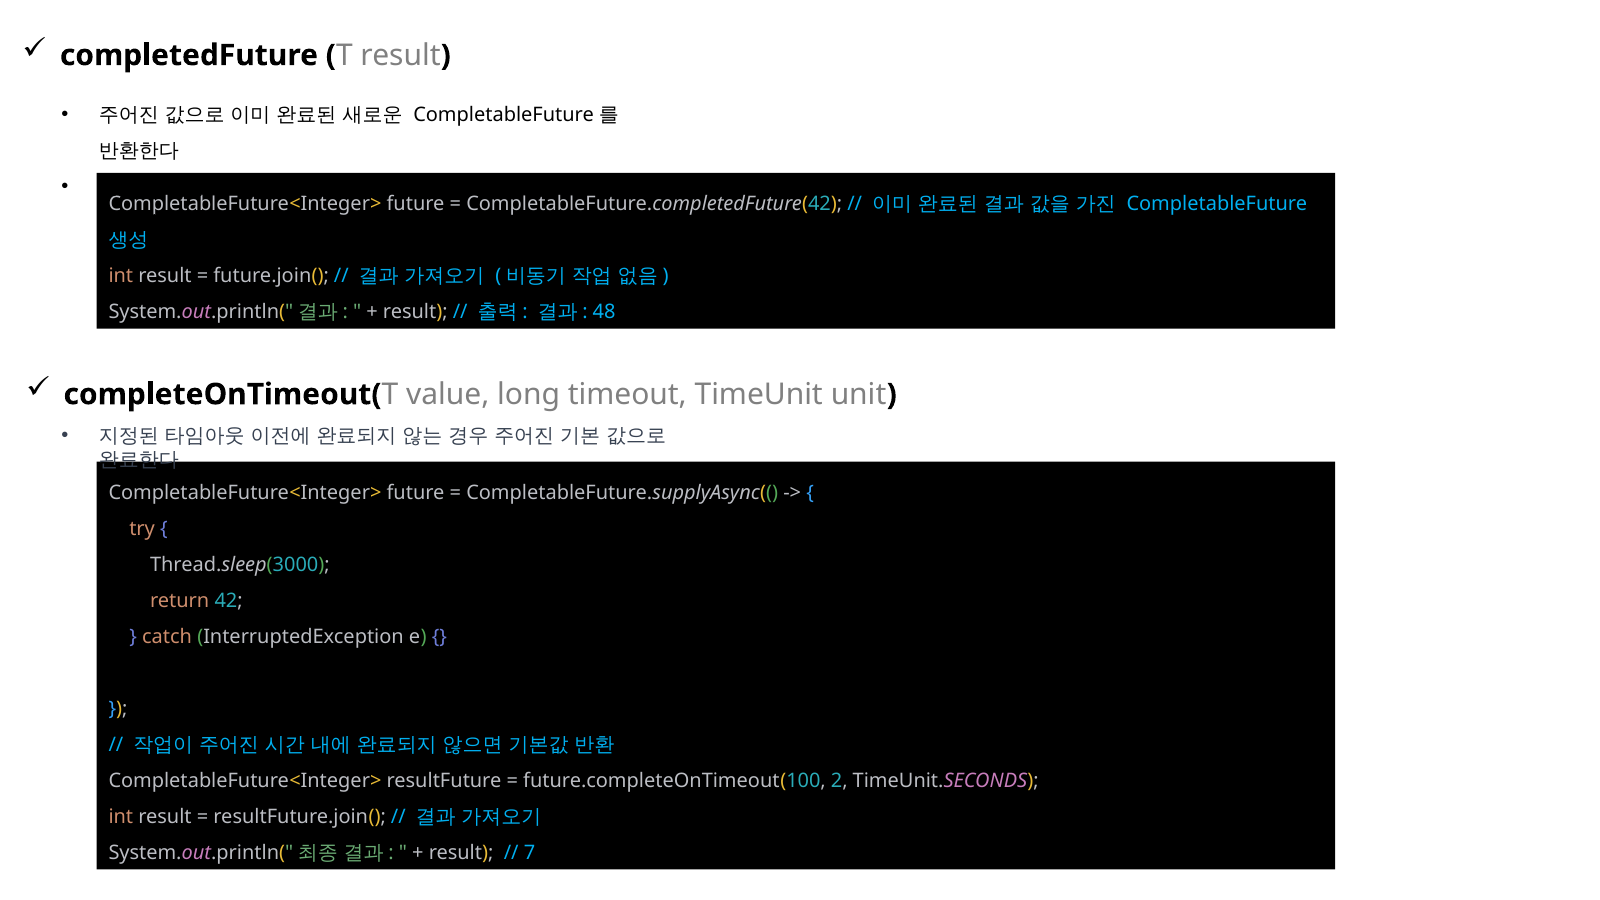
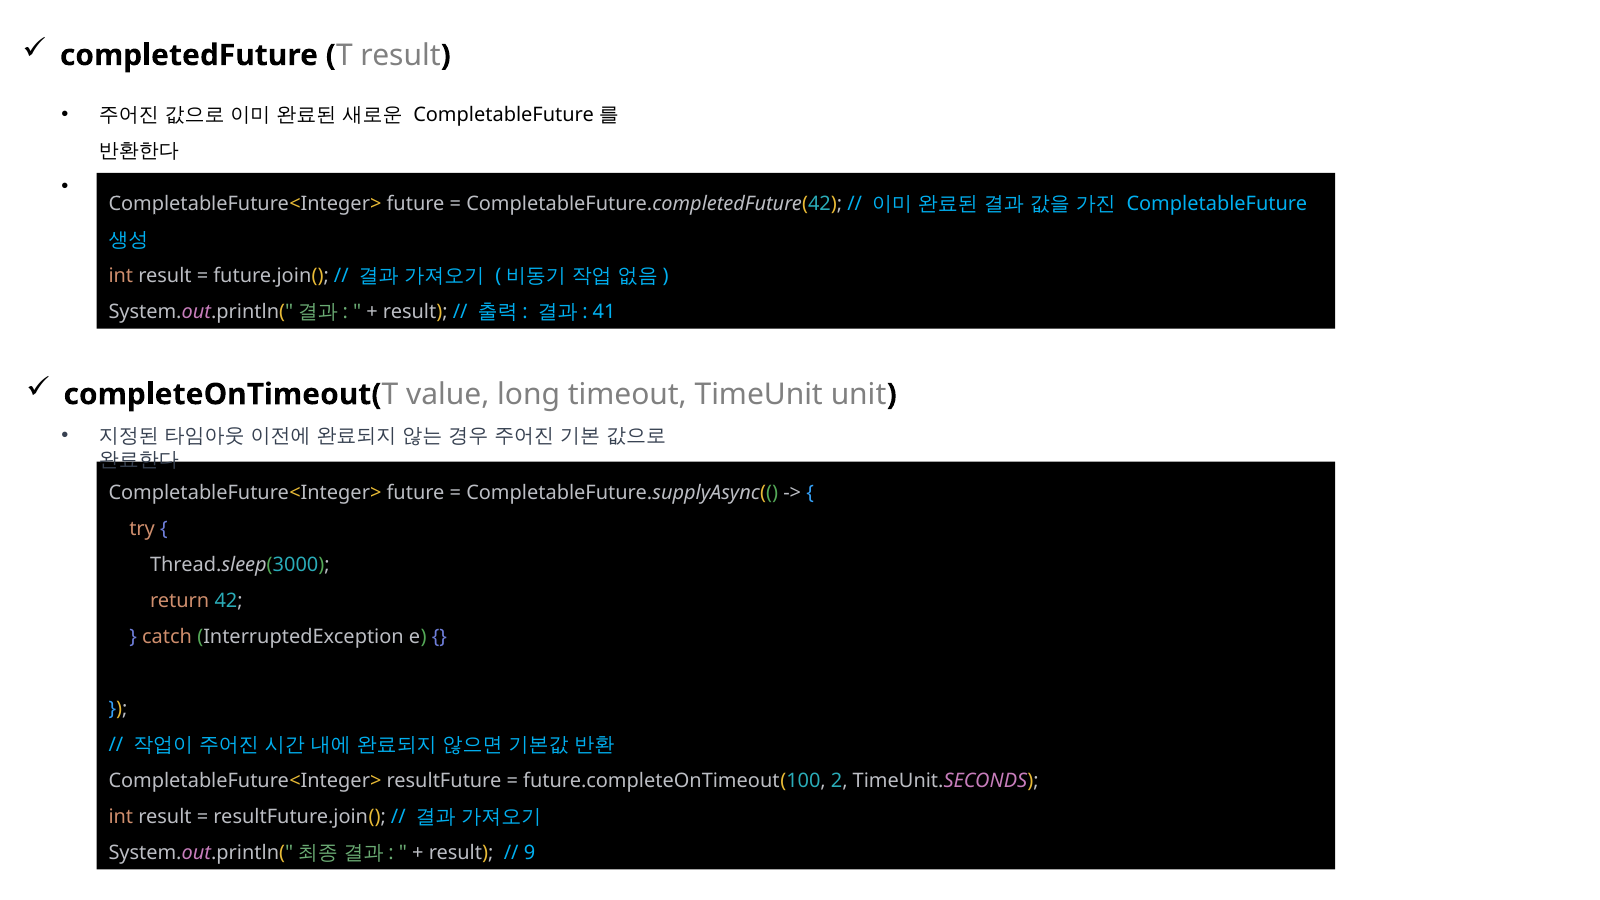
48: 48 -> 41
7: 7 -> 9
